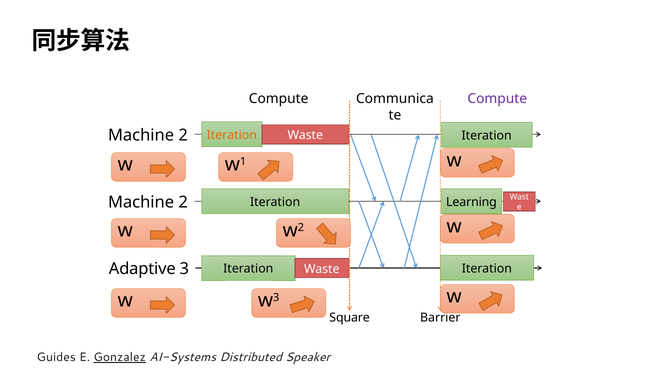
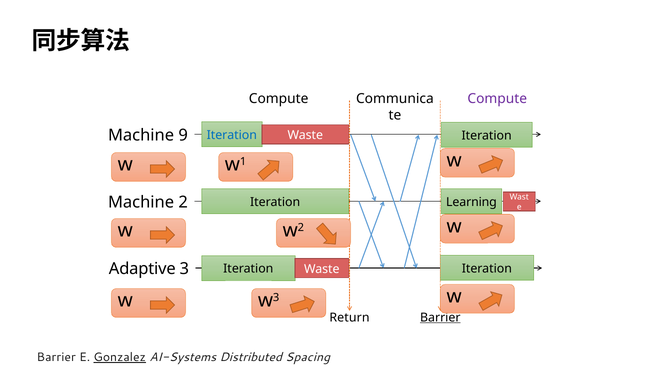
2 at (183, 135): 2 -> 9
Iteration at (232, 135) colour: orange -> blue
Square: Square -> Return
Barrier at (440, 318) underline: none -> present
Guides at (56, 357): Guides -> Barrier
Speaker: Speaker -> Spacing
